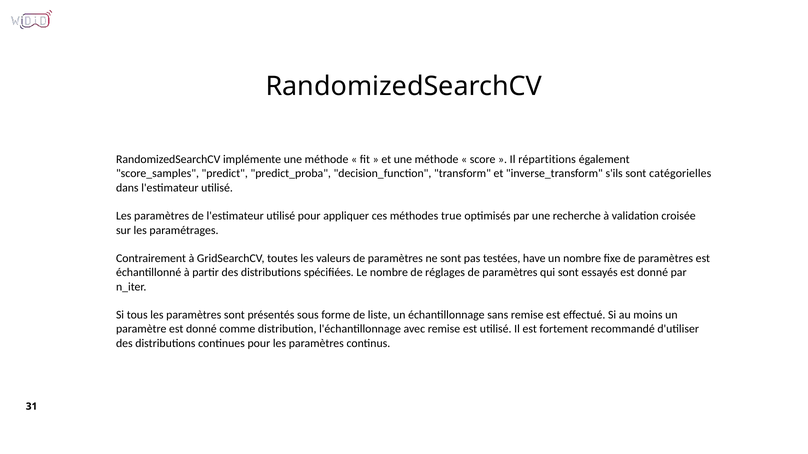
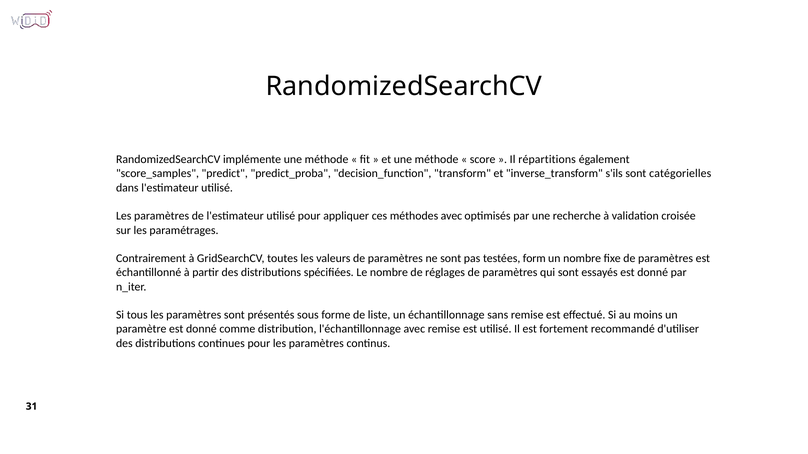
méthodes true: true -> avec
have: have -> form
